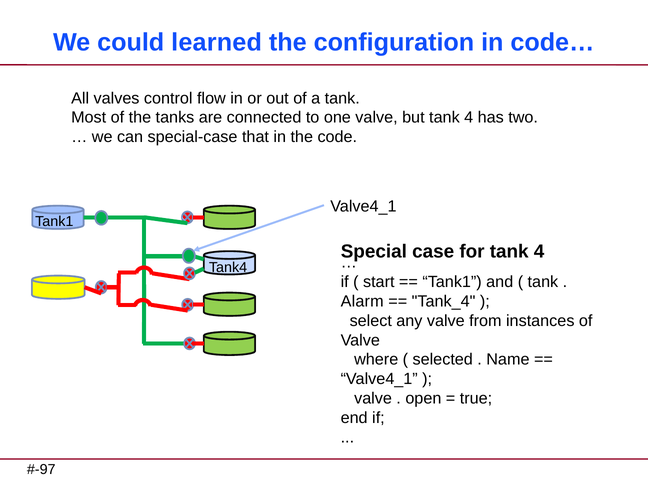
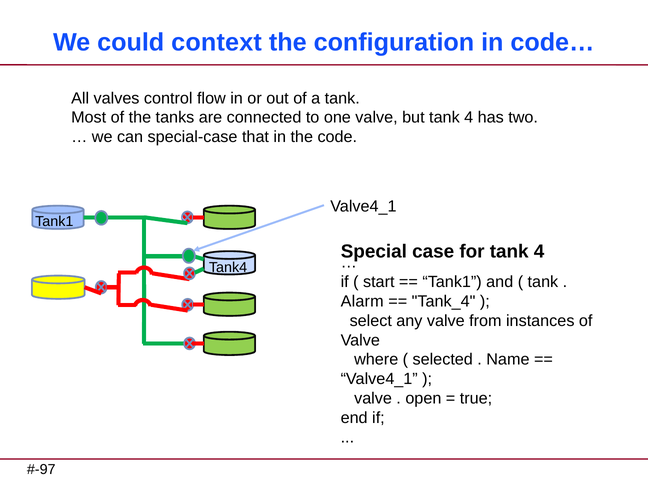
learned: learned -> context
